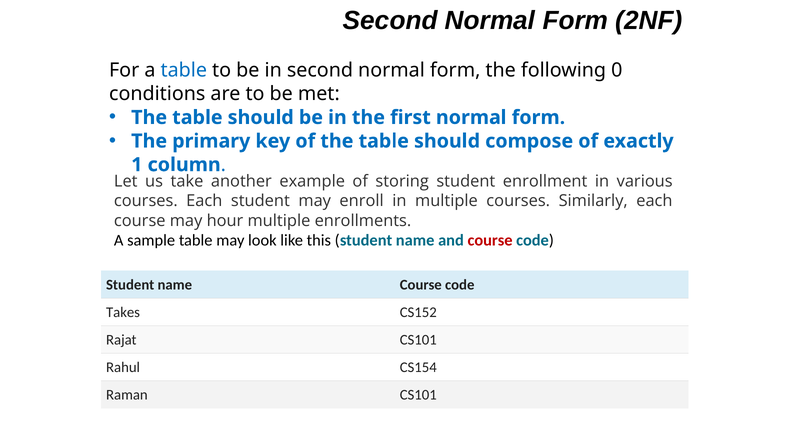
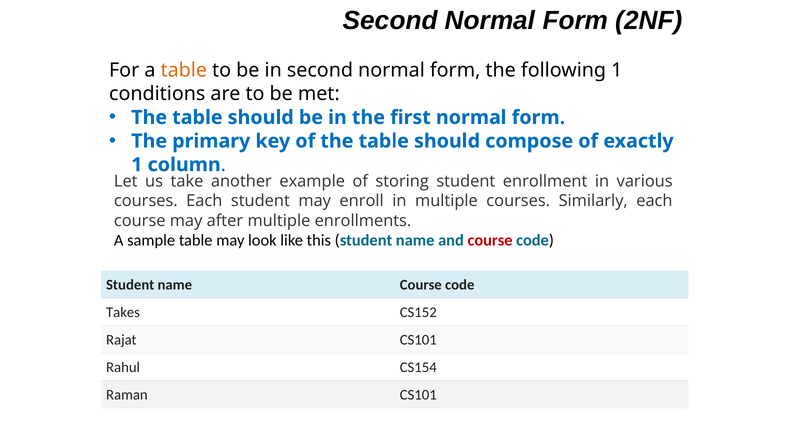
table at (184, 70) colour: blue -> orange
following 0: 0 -> 1
hour: hour -> after
